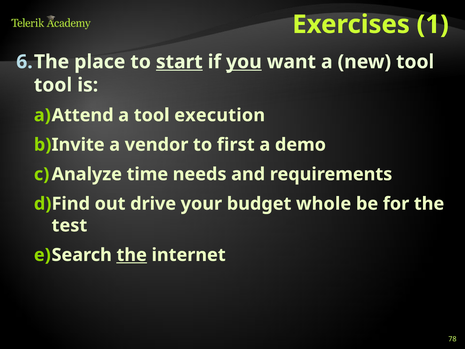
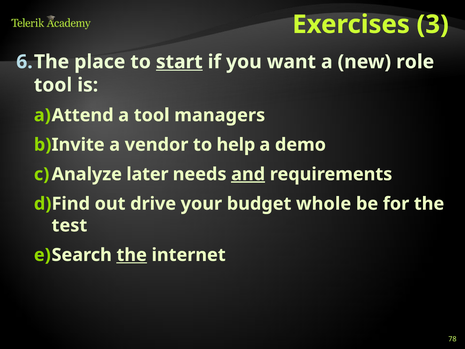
1: 1 -> 3
you underline: present -> none
new tool: tool -> role
execution: execution -> managers
first: first -> help
time: time -> later
and underline: none -> present
